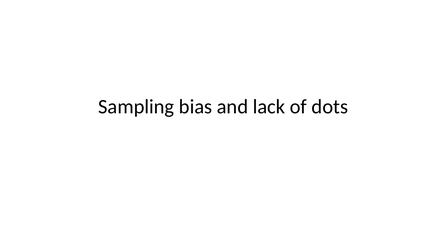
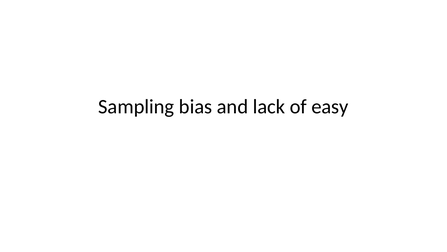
dots: dots -> easy
